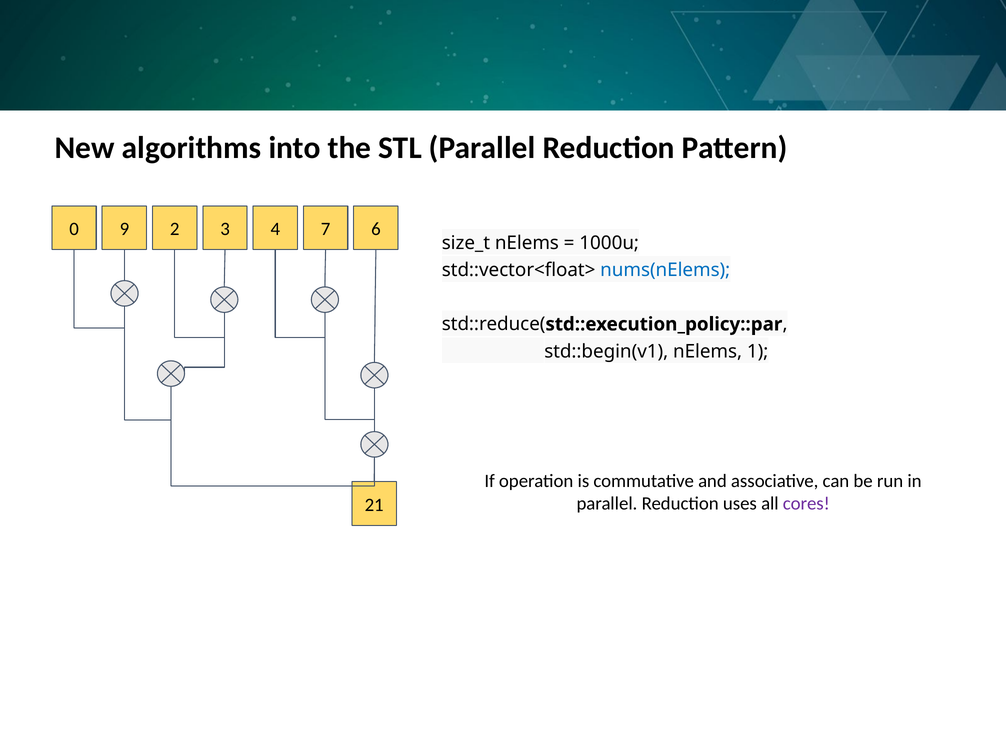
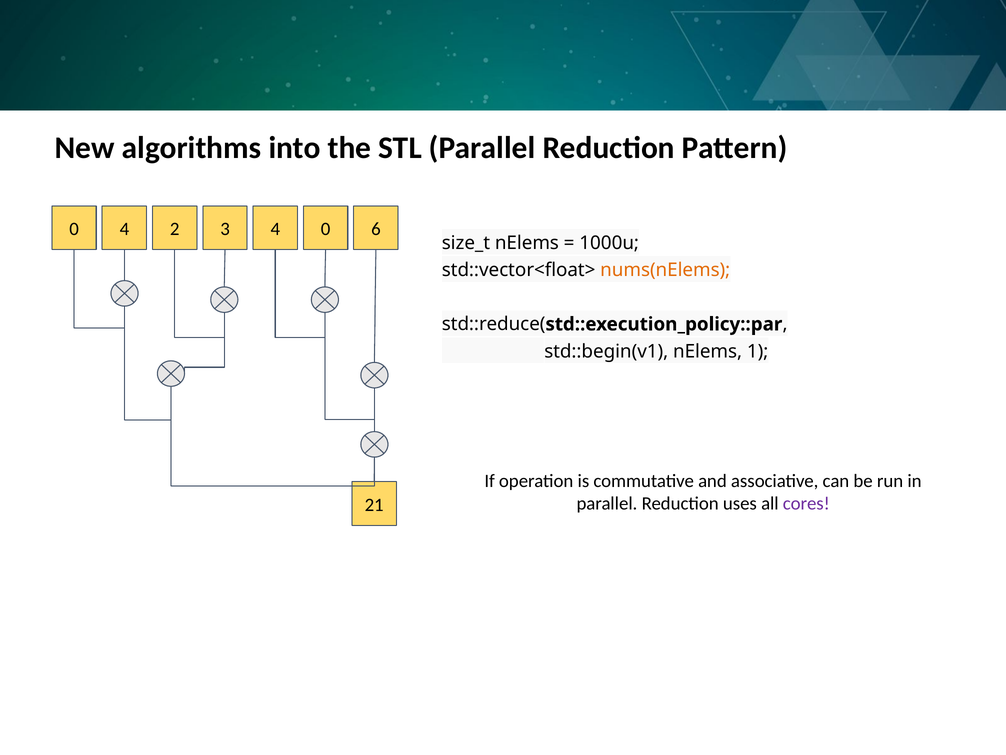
0 9: 9 -> 4
4 7: 7 -> 0
nums(nElems colour: blue -> orange
